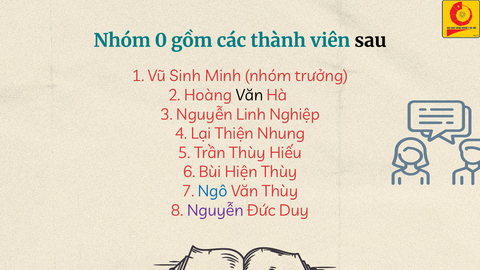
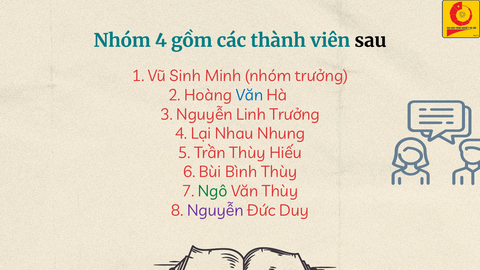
Nhóm 0: 0 -> 4
Văn at (249, 95) colour: black -> blue
Linh Nghiệp: Nghiệp -> Trưởng
Thiện: Thiện -> Nhau
Hiện: Hiện -> Bình
Ngô colour: blue -> green
